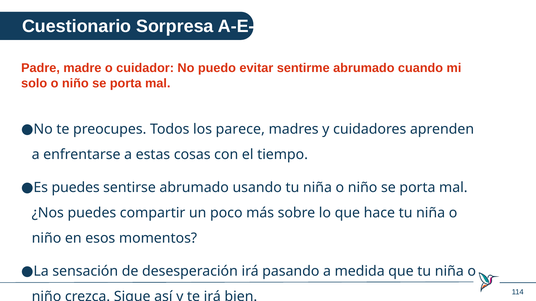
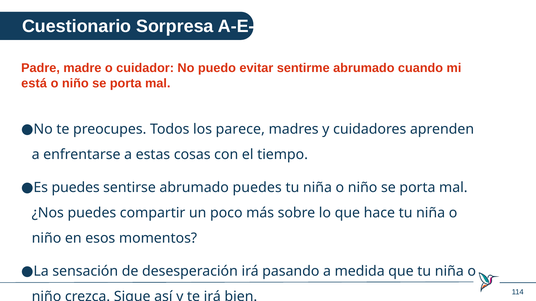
solo: solo -> está
abrumado usando: usando -> puedes
